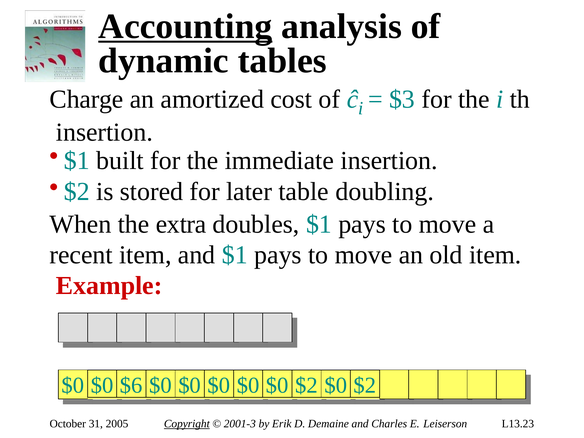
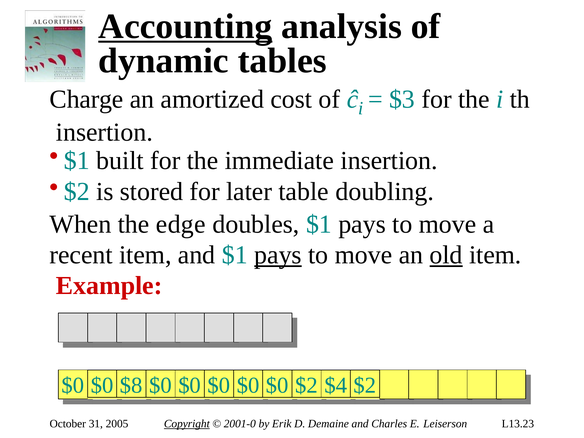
extra: extra -> edge
pays at (278, 255) underline: none -> present
old underline: none -> present
$6: $6 -> $8
$2 $0: $0 -> $4
2001-3: 2001-3 -> 2001-0
